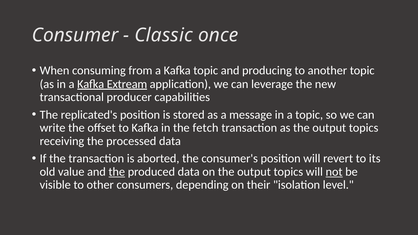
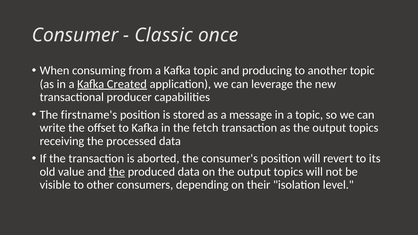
Extream: Extream -> Created
replicated's: replicated's -> firstname's
not underline: present -> none
